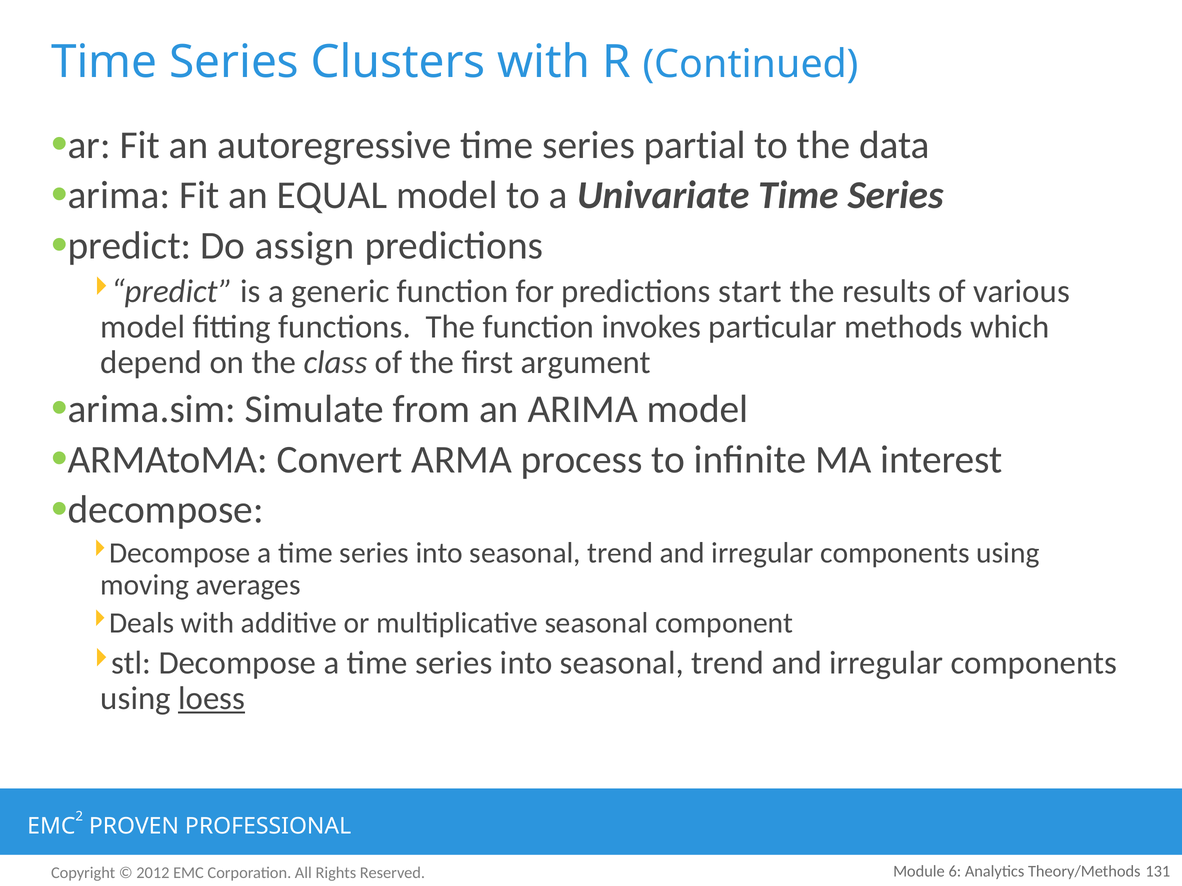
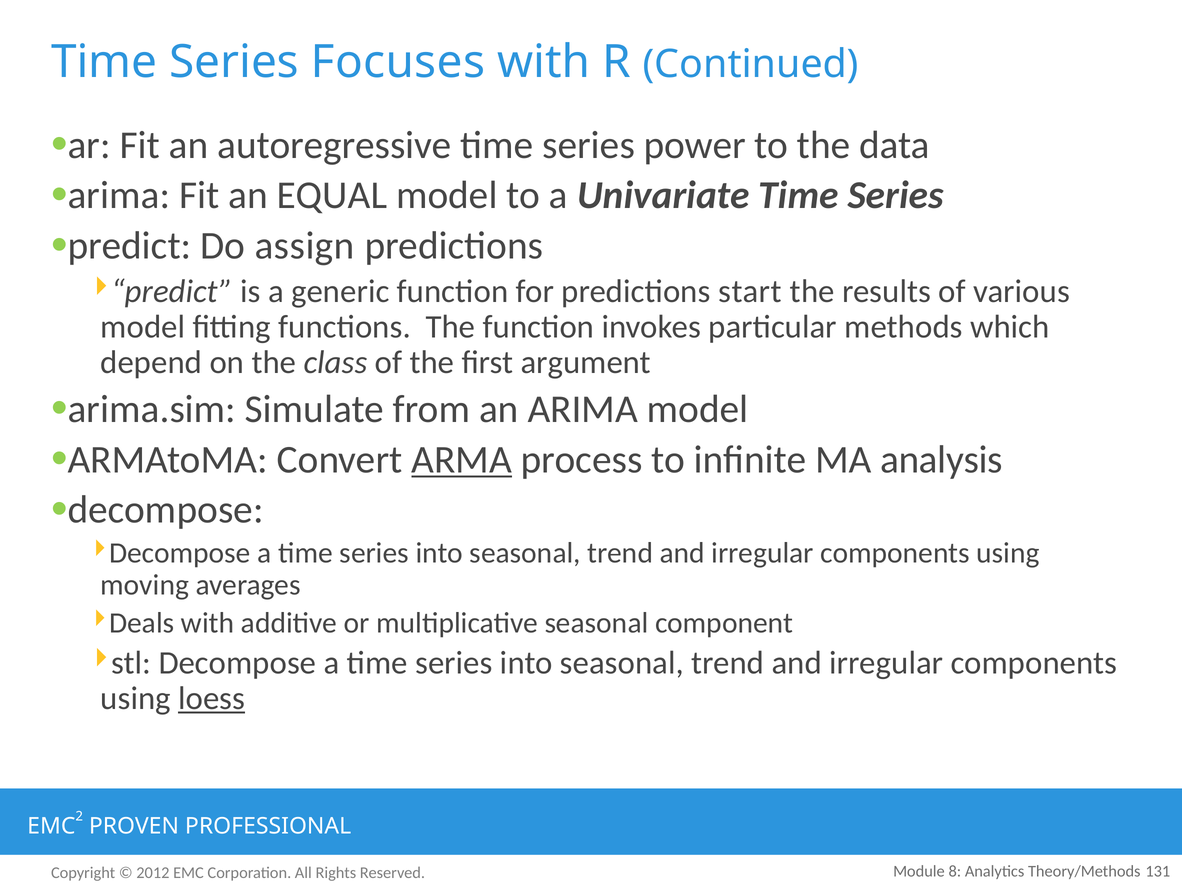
Clusters: Clusters -> Focuses
partial: partial -> power
ARMA underline: none -> present
interest: interest -> analysis
6: 6 -> 8
